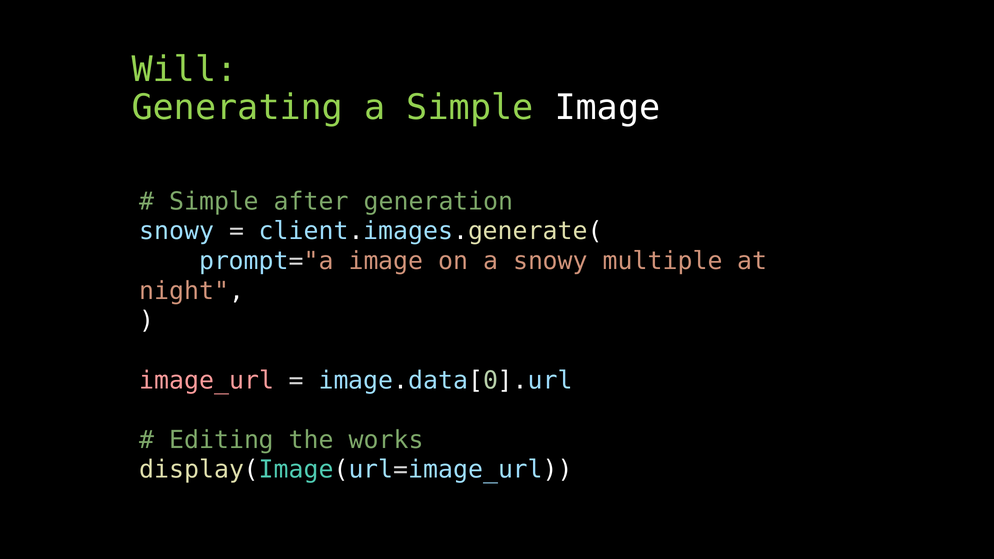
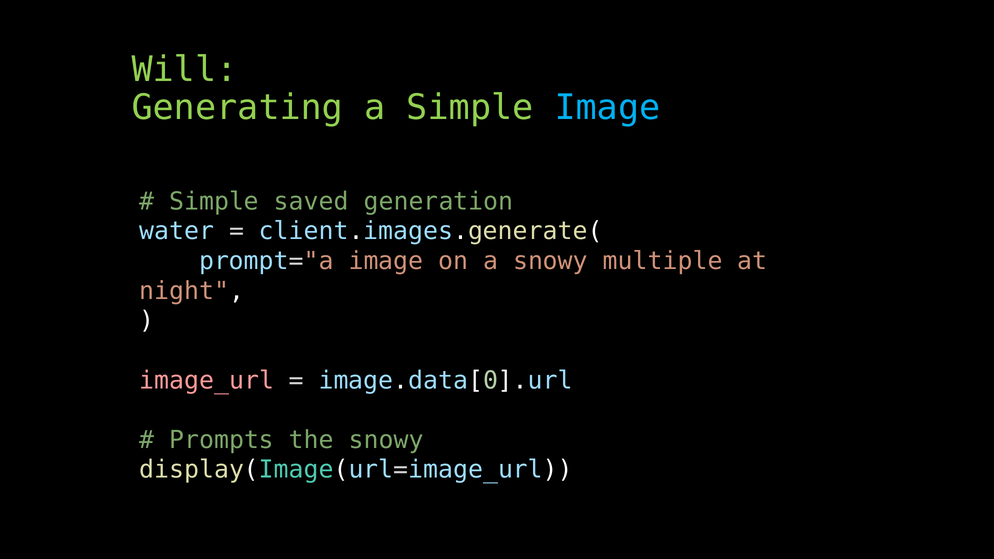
Image at (607, 107) colour: white -> light blue
after: after -> saved
snowy at (177, 231): snowy -> water
Editing: Editing -> Prompts
the works: works -> snowy
